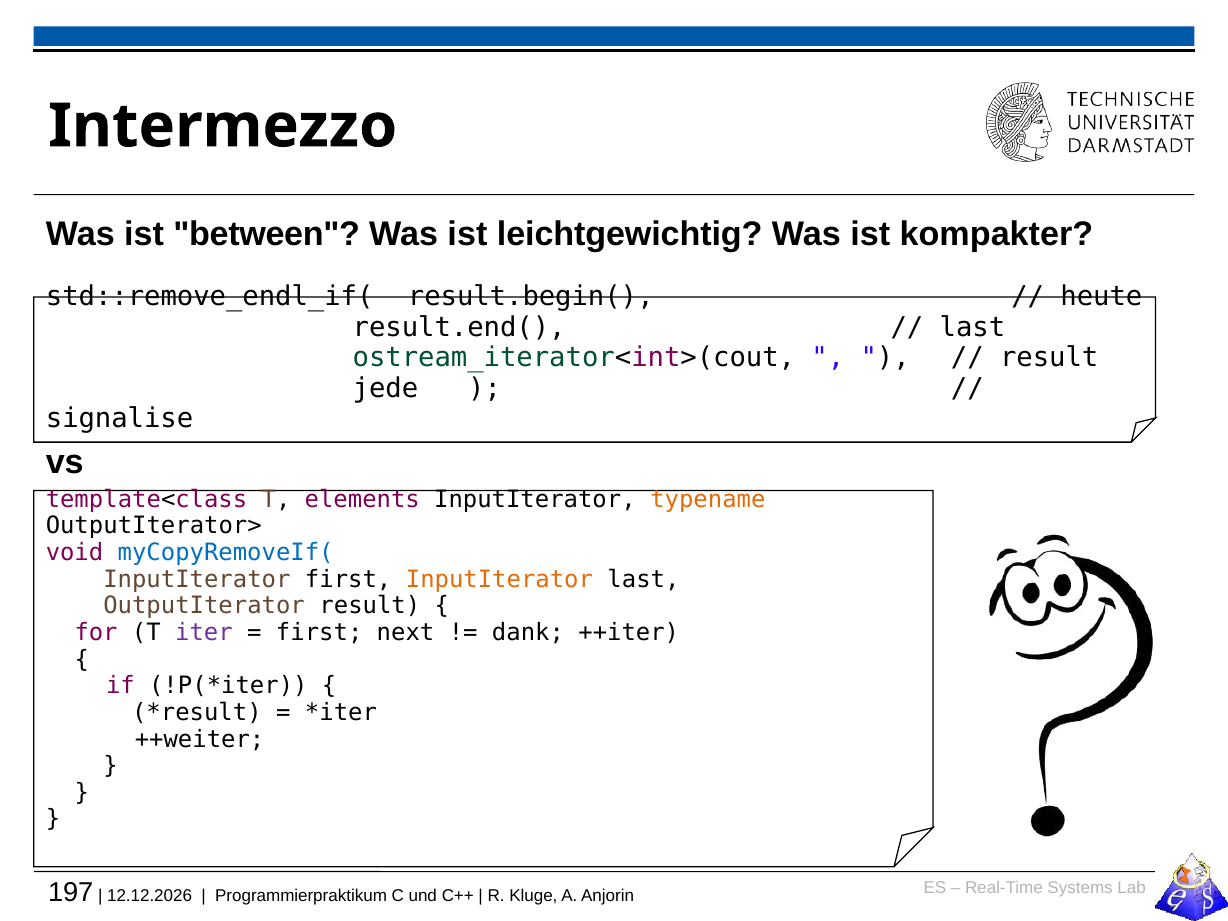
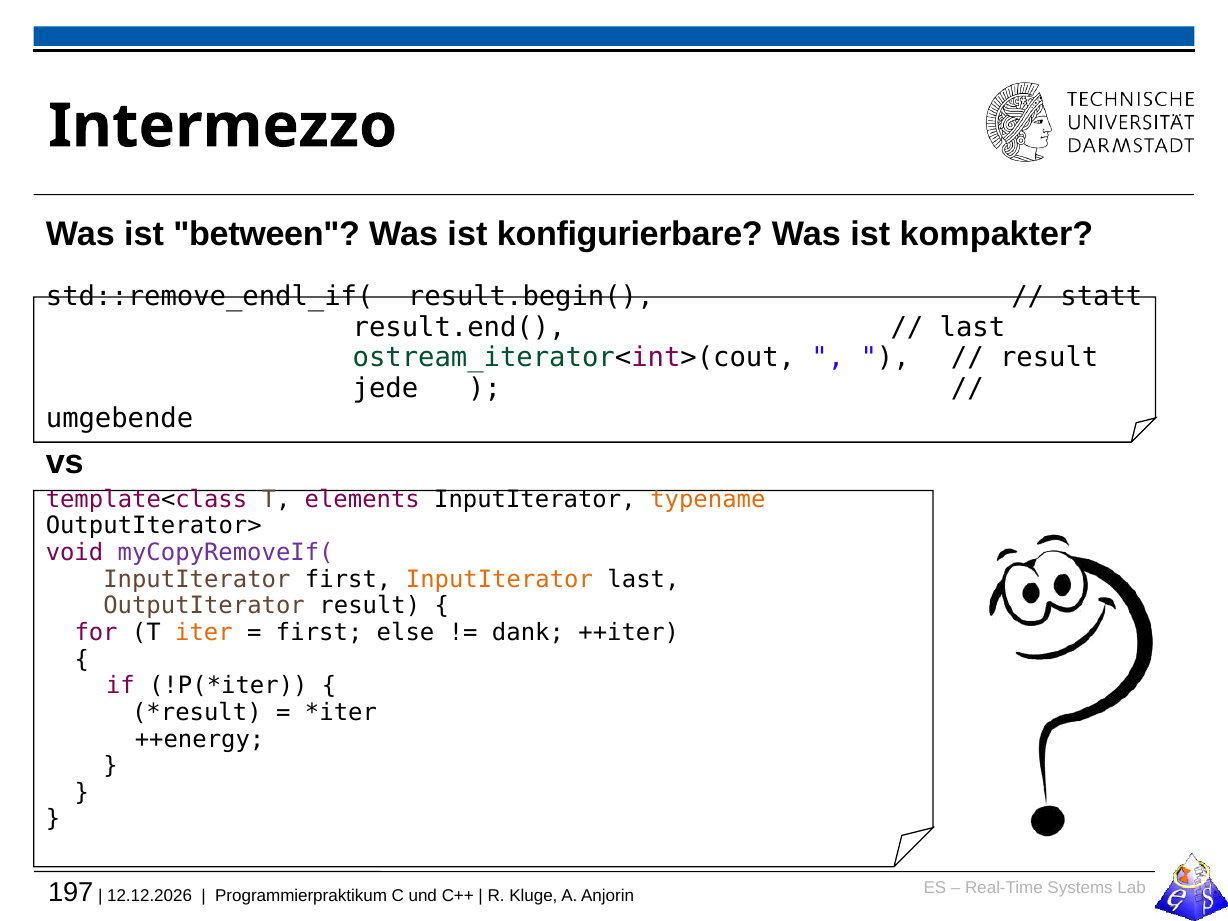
leichtgewichtig: leichtgewichtig -> konfigurierbare
heute: heute -> statt
signalise: signalise -> umgebende
myCopyRemoveIf( colour: blue -> purple
iter colour: purple -> orange
next: next -> else
++weiter: ++weiter -> ++energy
